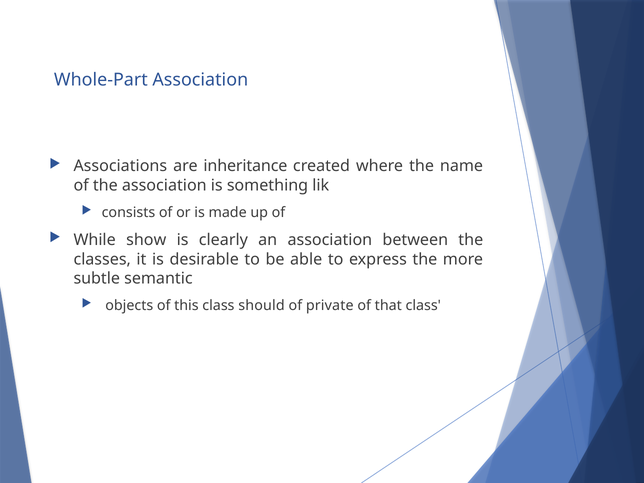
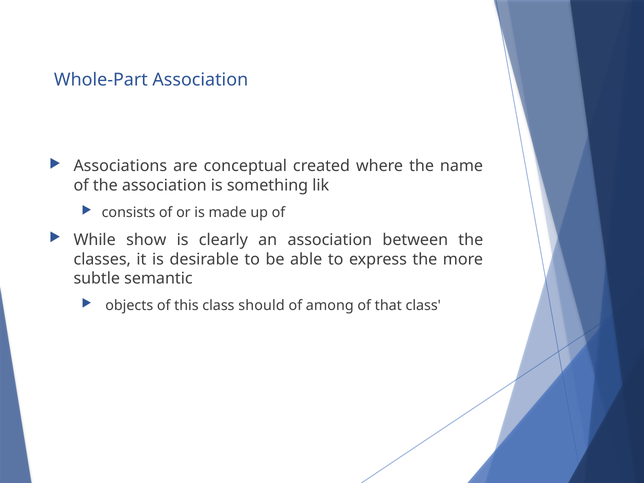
inheritance: inheritance -> conceptual
private: private -> among
